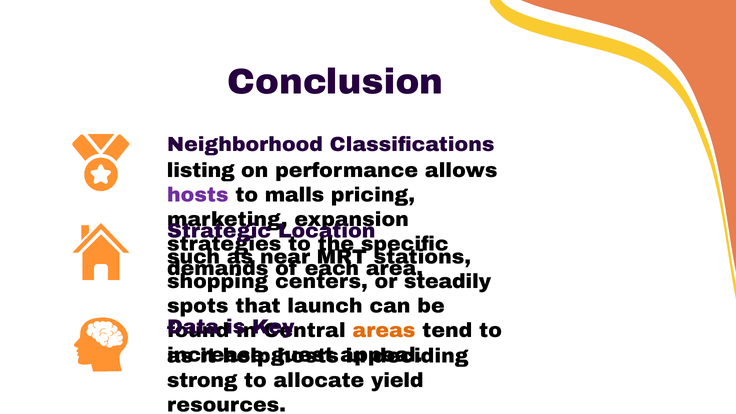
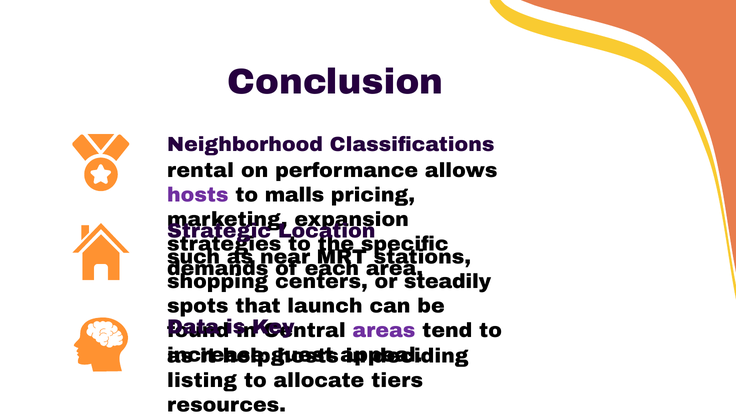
listing: listing -> rental
areas colour: orange -> purple
strong: strong -> listing
yield: yield -> tiers
